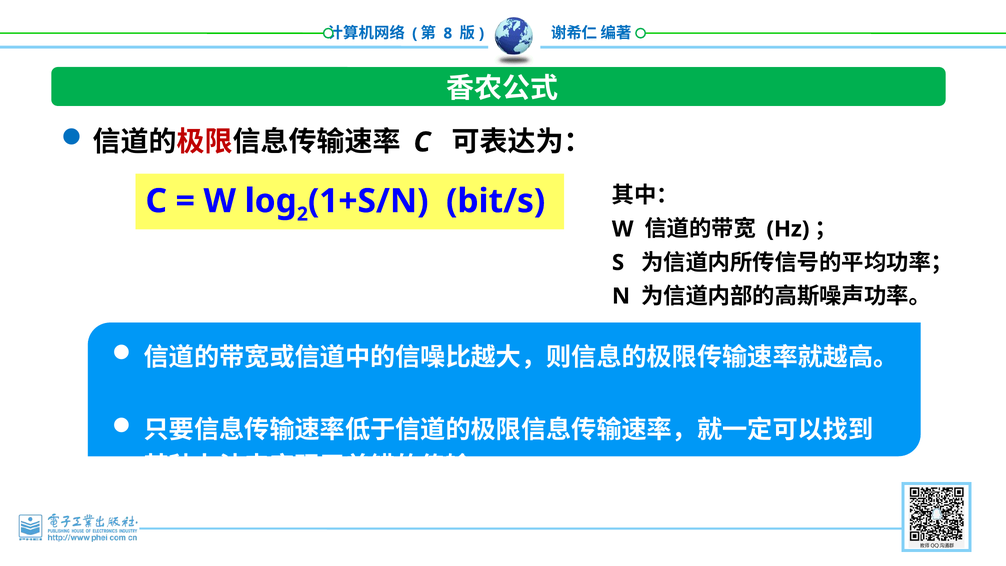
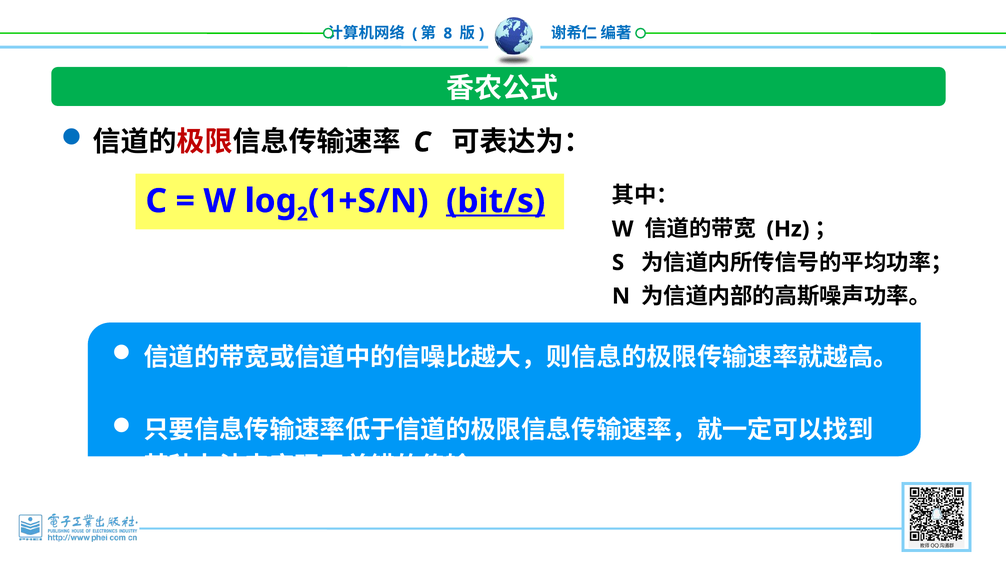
bit/s underline: none -> present
